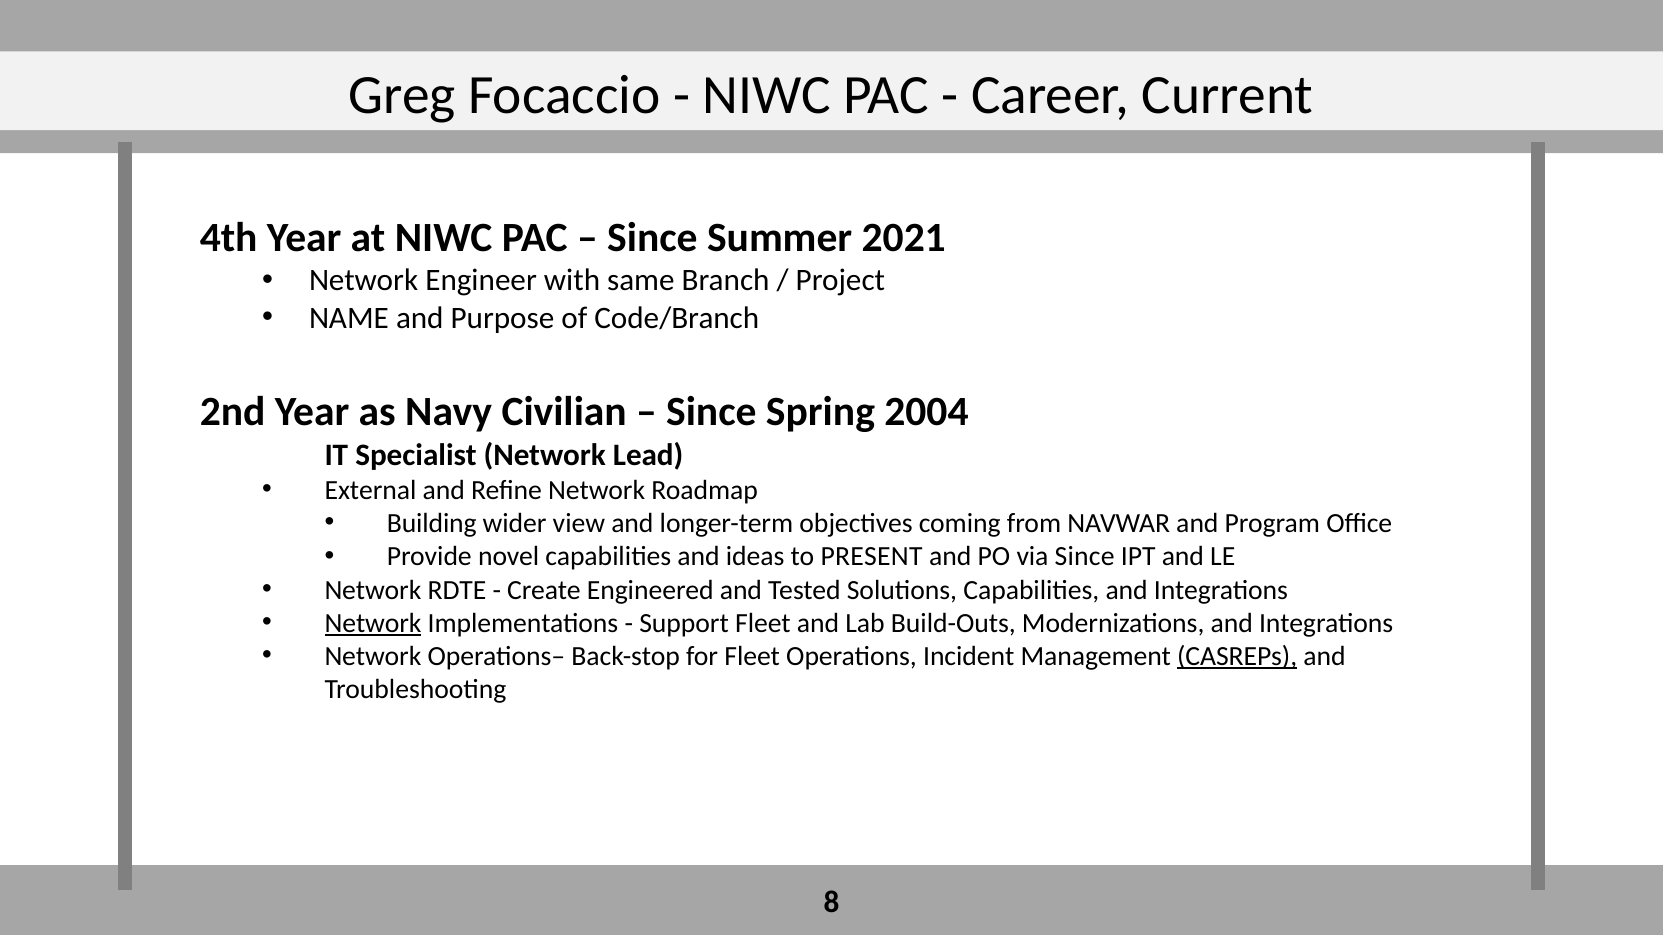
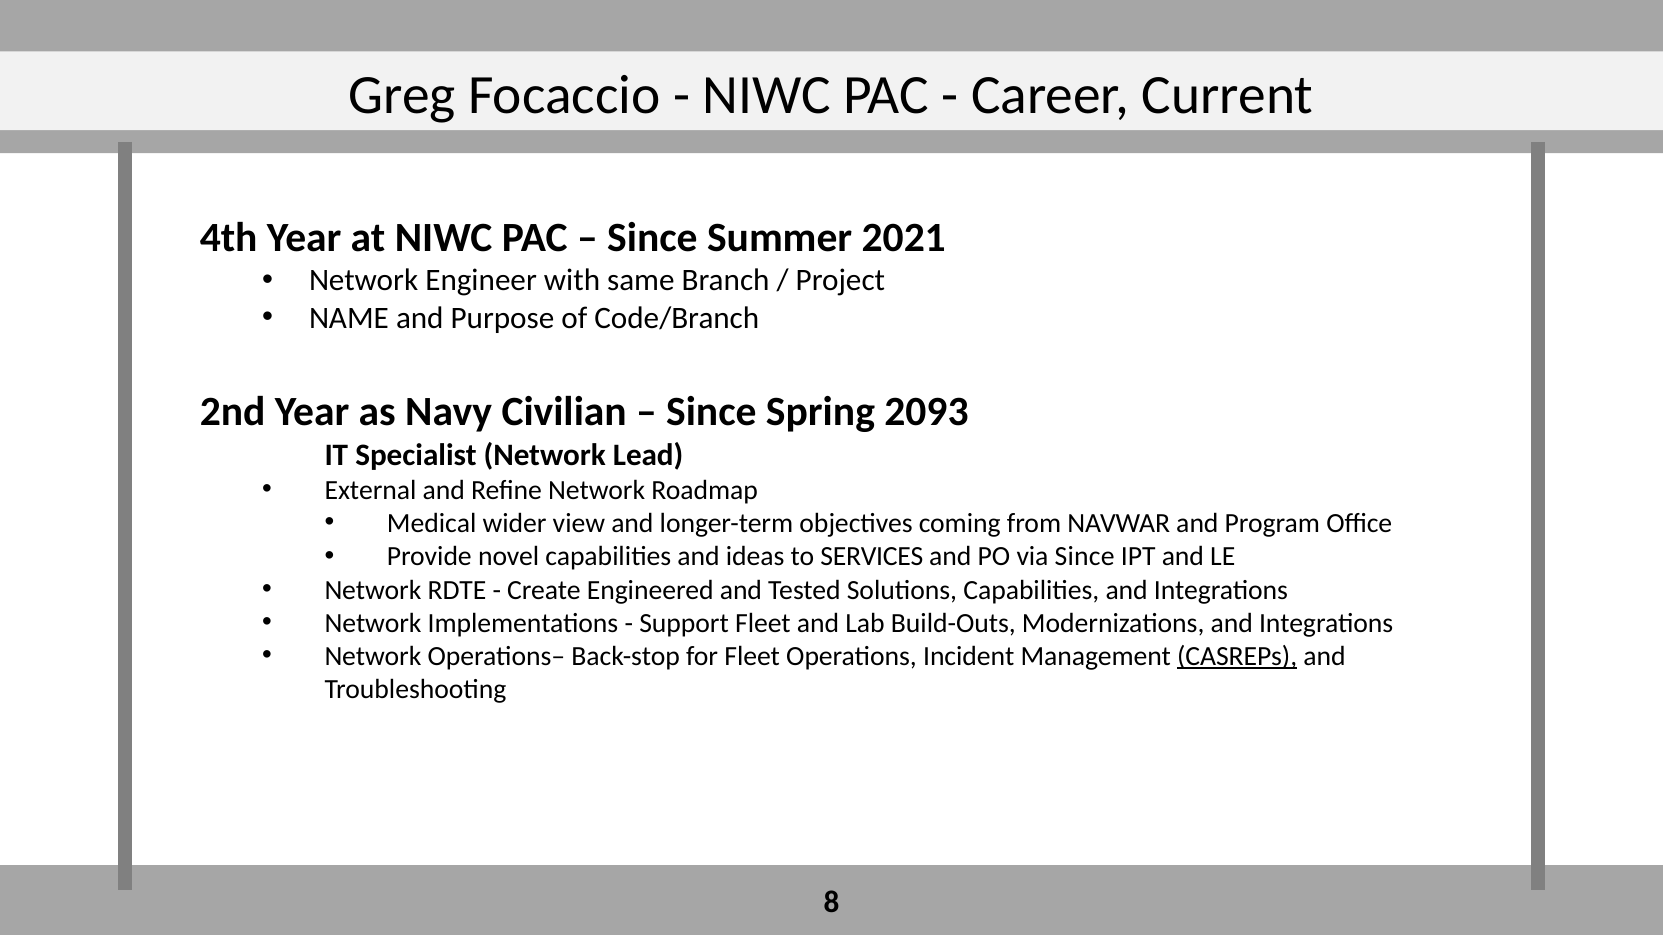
2004: 2004 -> 2093
Building: Building -> Medical
PRESENT: PRESENT -> SERVICES
Network at (373, 623) underline: present -> none
